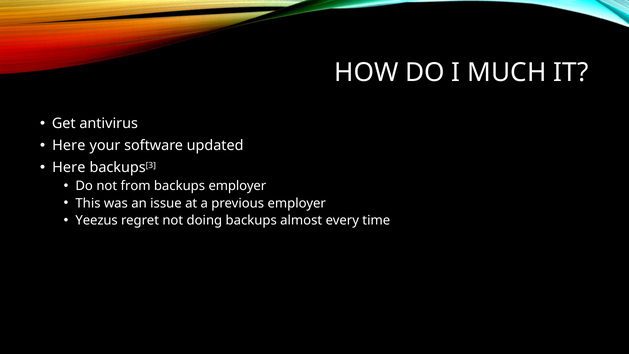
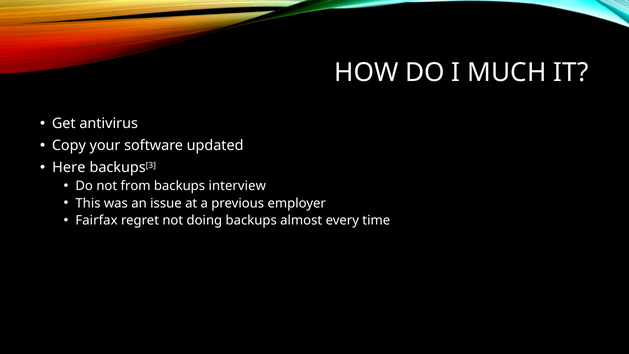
Here at (69, 145): Here -> Copy
backups employer: employer -> interview
Yeezus: Yeezus -> Fairfax
